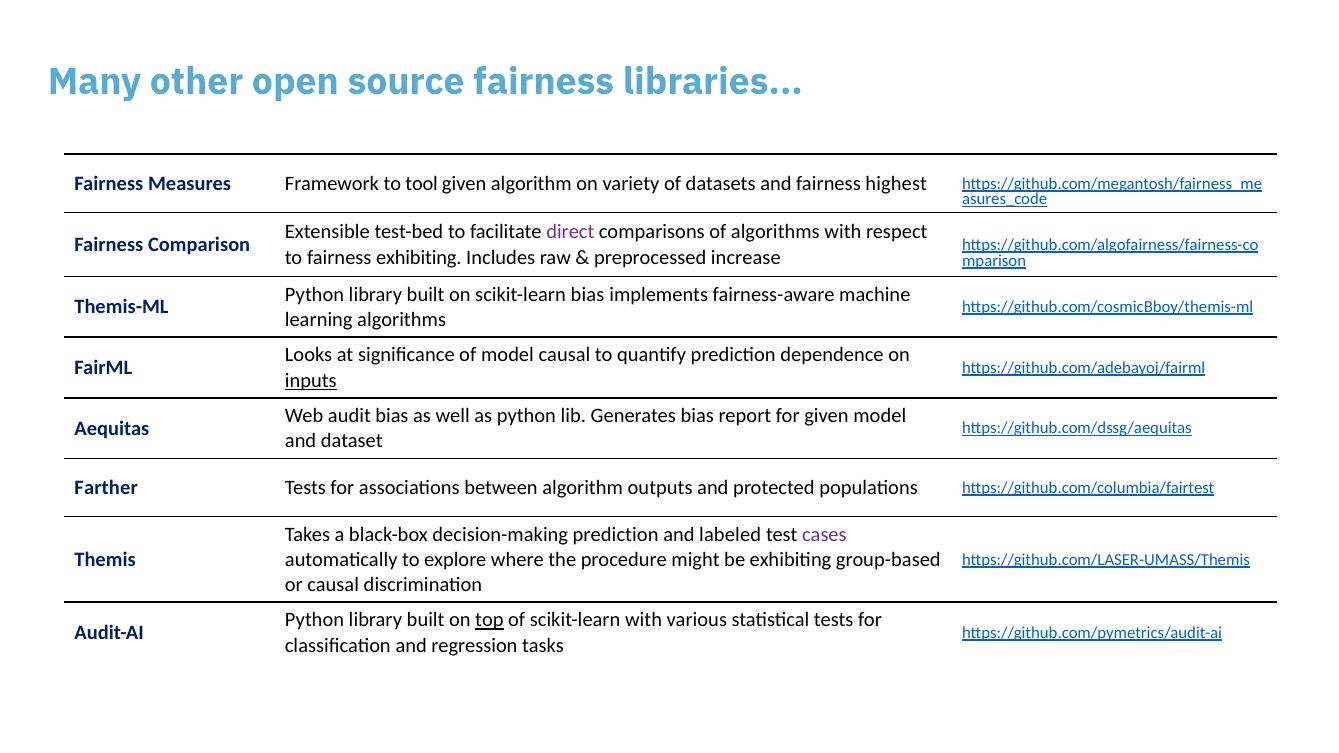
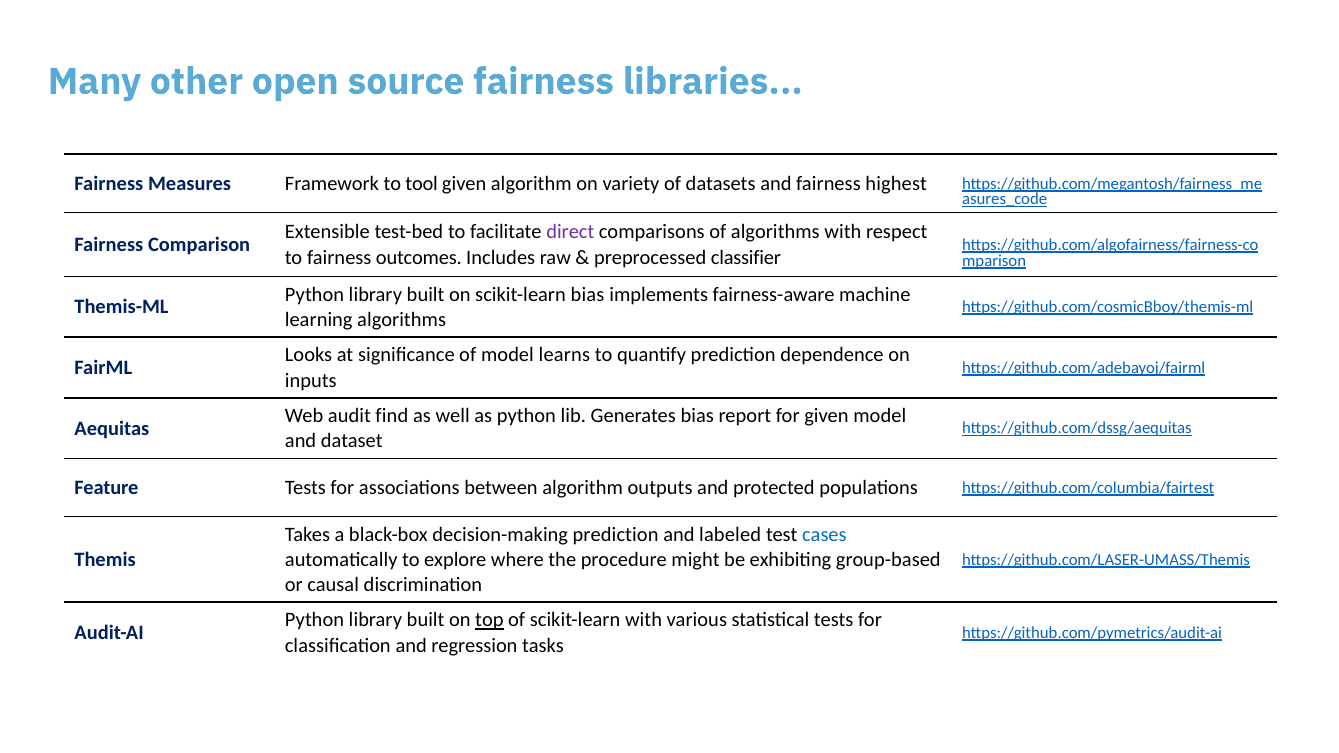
fairness exhibiting: exhibiting -> outcomes
increase: increase -> classifier
model causal: causal -> learns
inputs underline: present -> none
audit bias: bias -> find
Farther: Farther -> Feature
cases colour: purple -> blue
